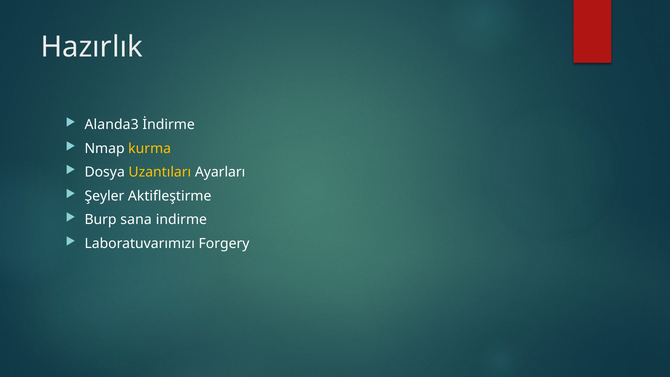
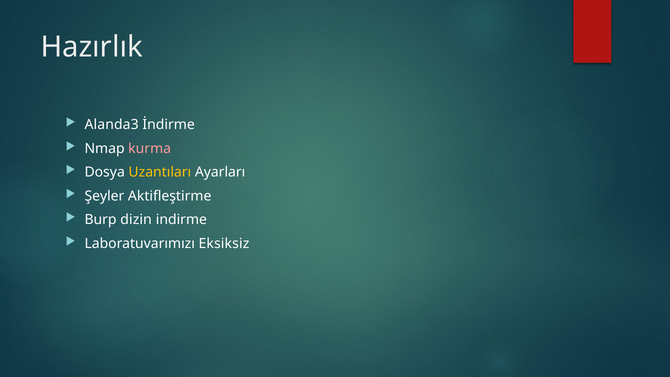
kurma colour: yellow -> pink
sana: sana -> dizin
Forgery: Forgery -> Eksiksiz
